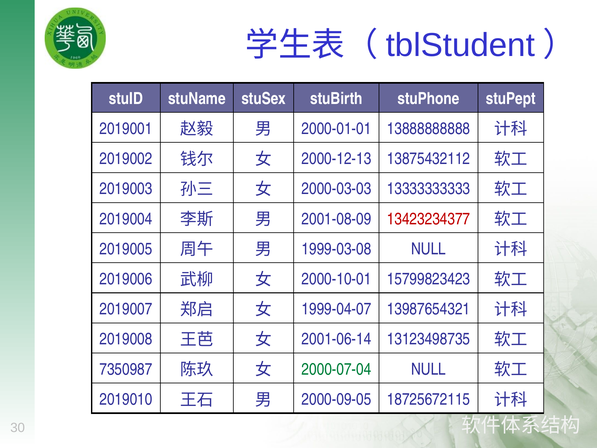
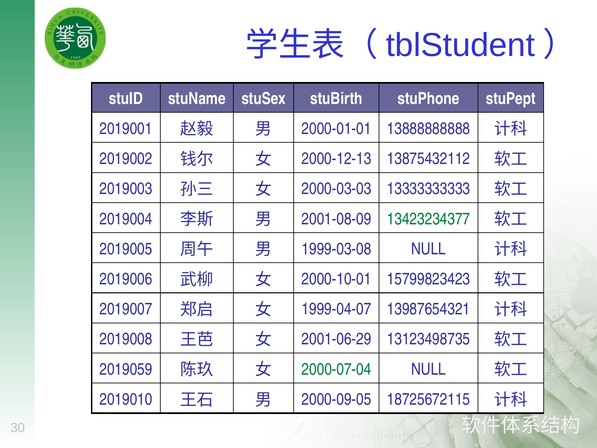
13423234377 colour: red -> green
2001-06-14: 2001-06-14 -> 2001-06-29
7350987: 7350987 -> 2019059
